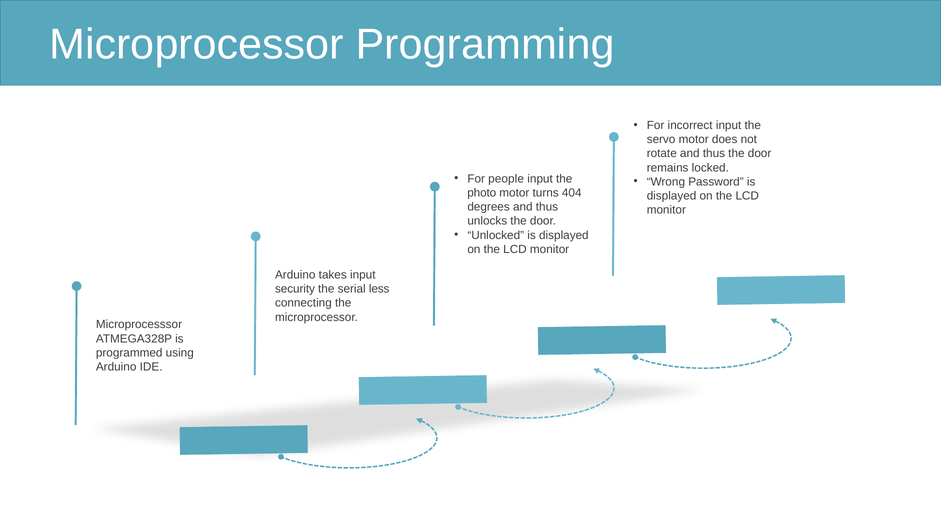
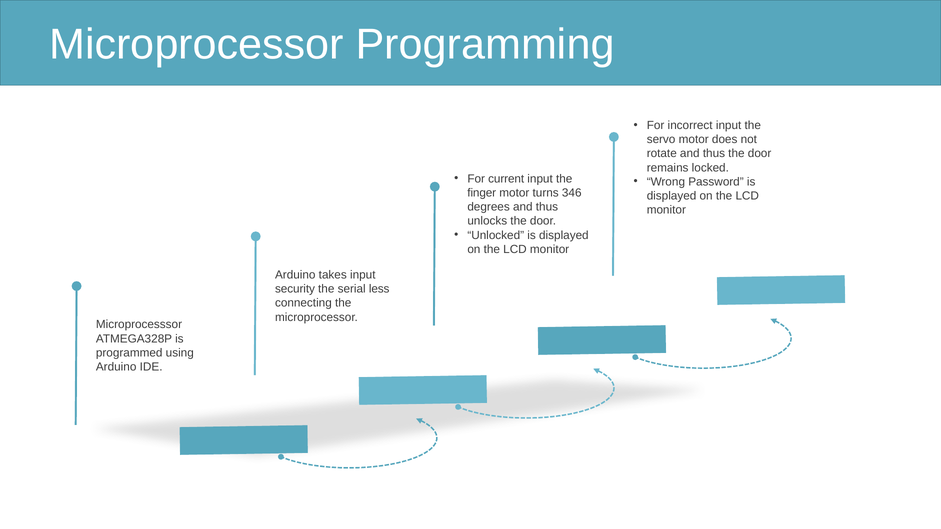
people: people -> current
photo: photo -> finger
404: 404 -> 346
